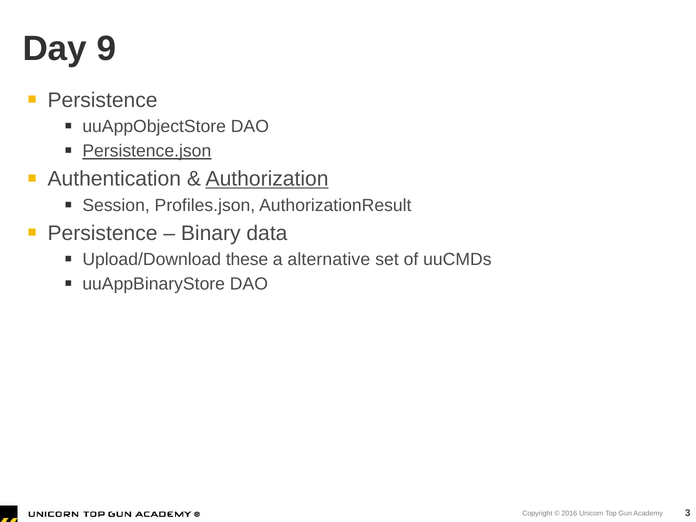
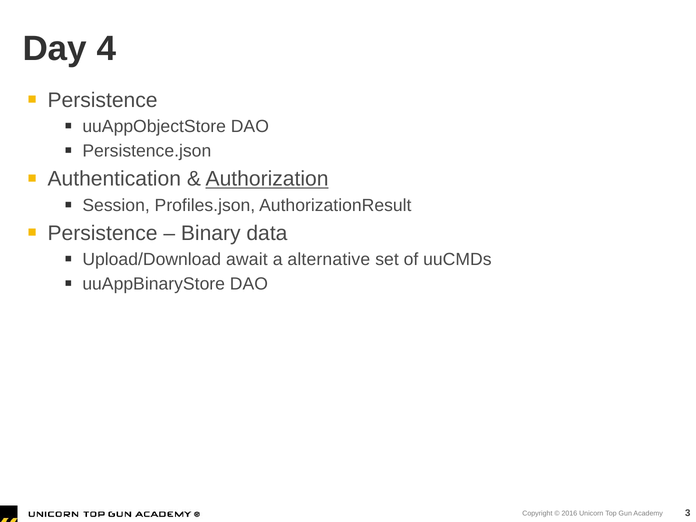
9: 9 -> 4
Persistence.json underline: present -> none
these: these -> await
